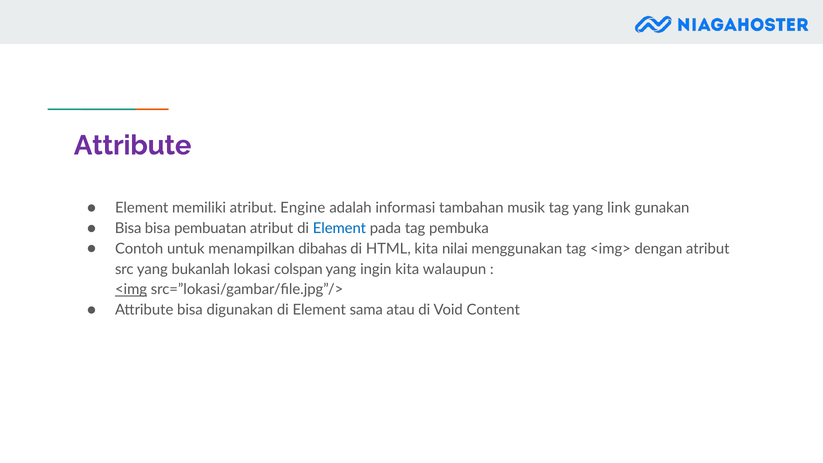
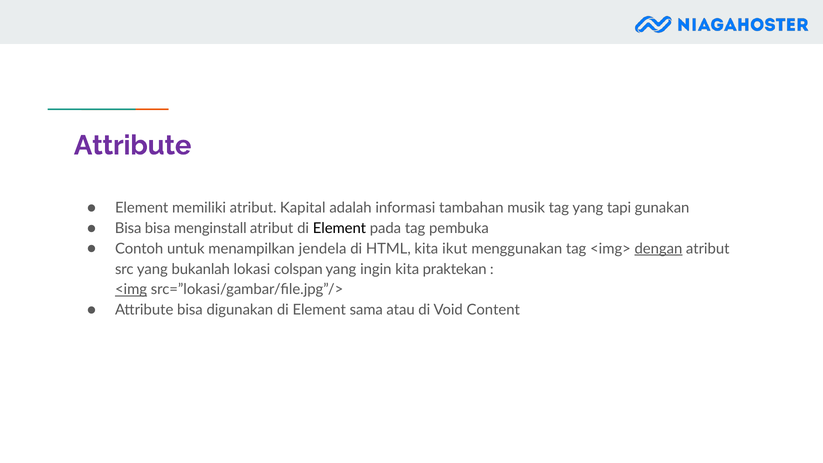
Engine: Engine -> Kapital
link: link -> tapi
pembuatan: pembuatan -> menginstall
Element at (339, 228) colour: blue -> black
dibahas: dibahas -> jendela
nilai: nilai -> ikut
dengan underline: none -> present
walaupun: walaupun -> praktekan
